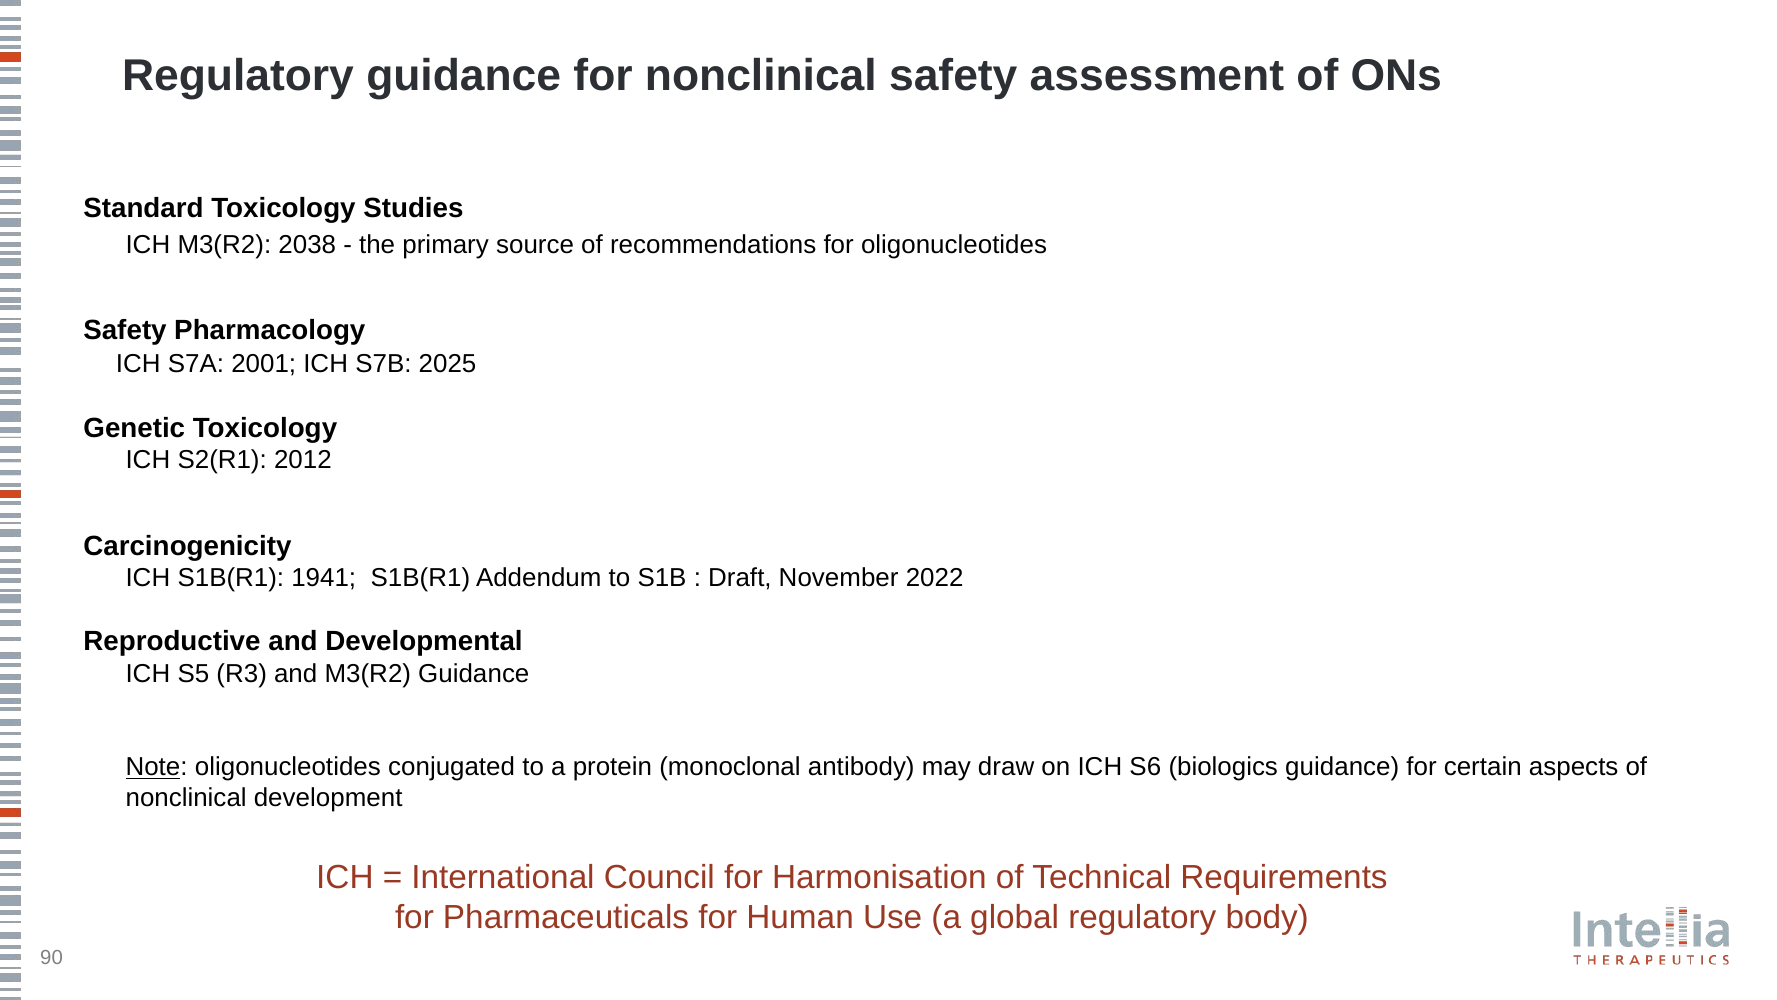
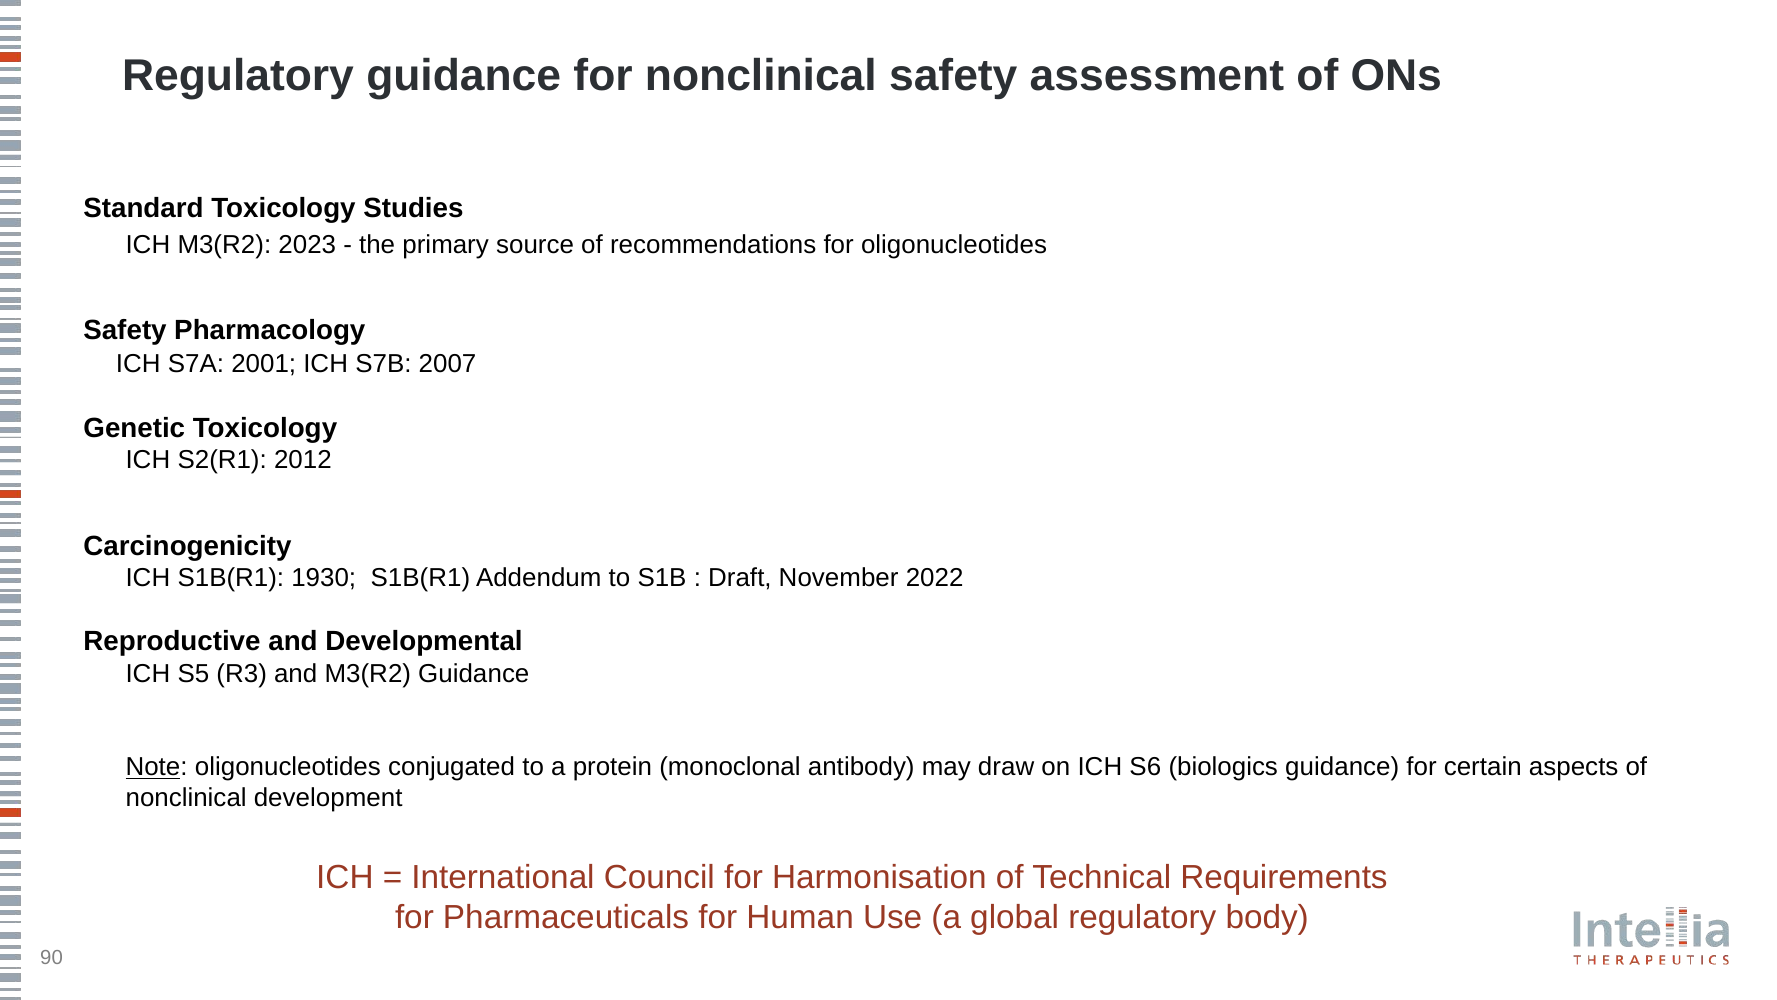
2038: 2038 -> 2023
2025: 2025 -> 2007
1941: 1941 -> 1930
